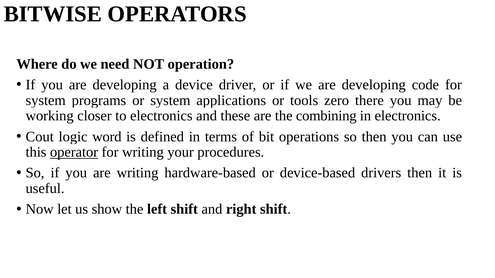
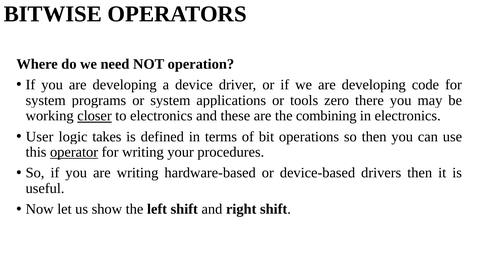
closer underline: none -> present
Cout: Cout -> User
word: word -> takes
